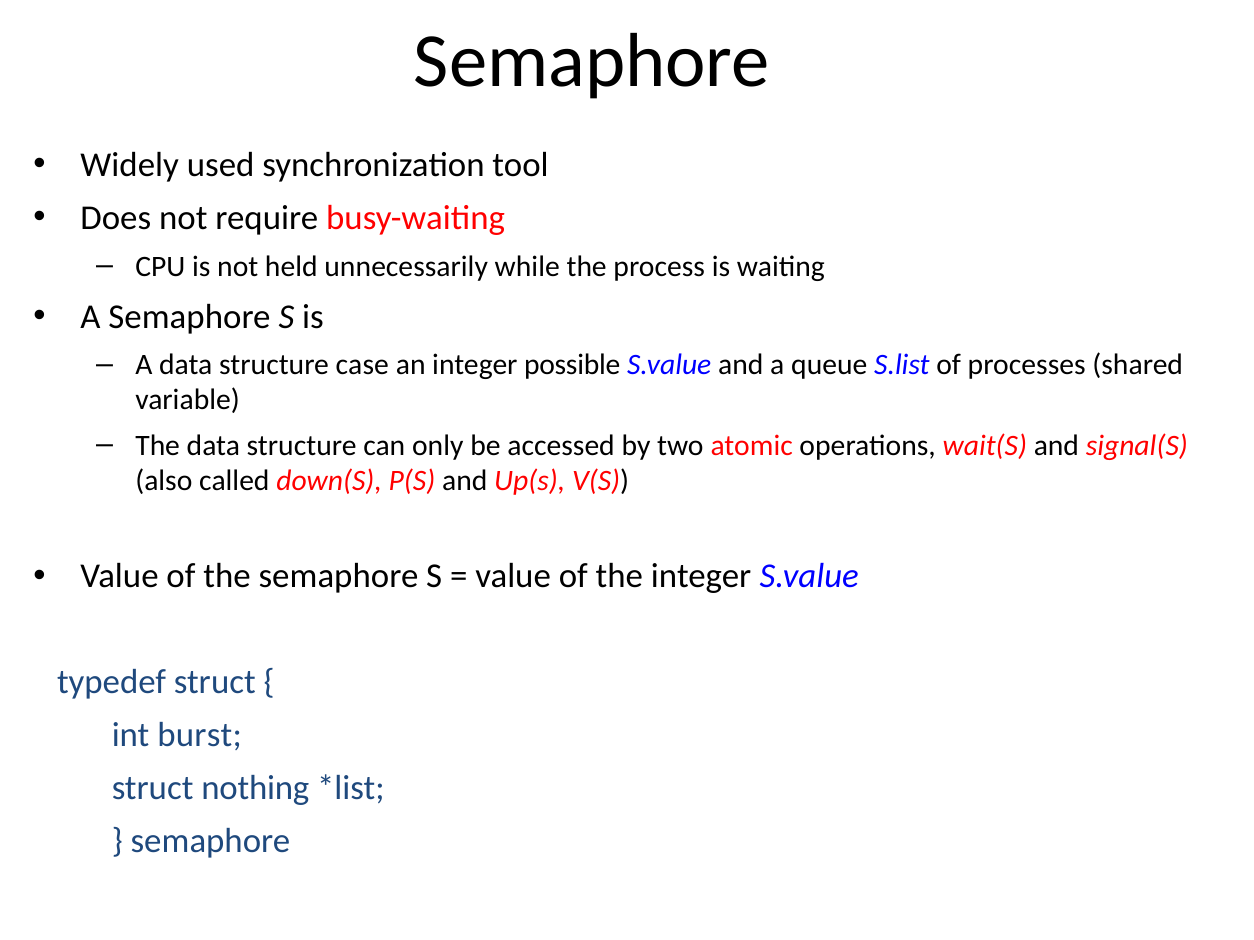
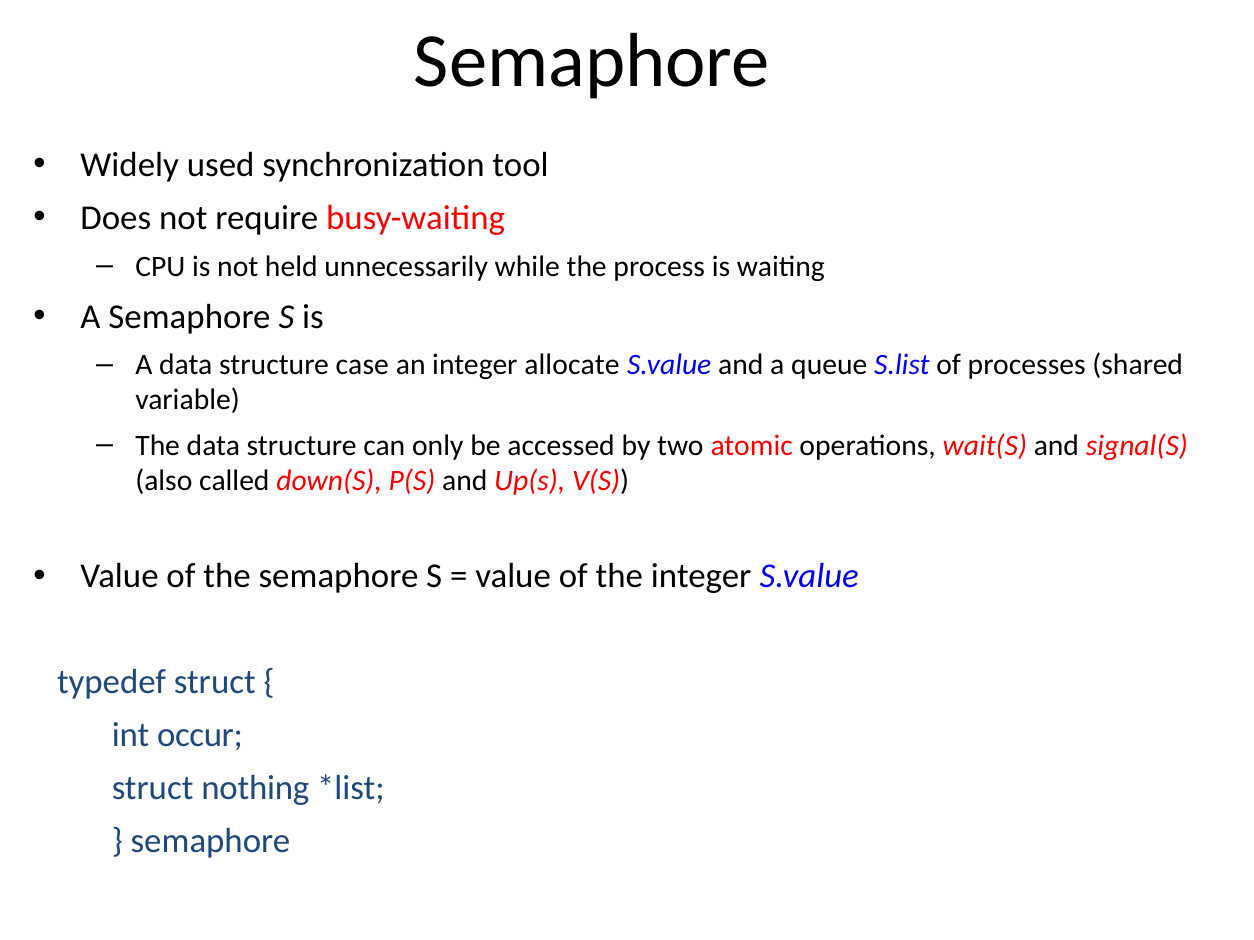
possible: possible -> allocate
burst: burst -> occur
